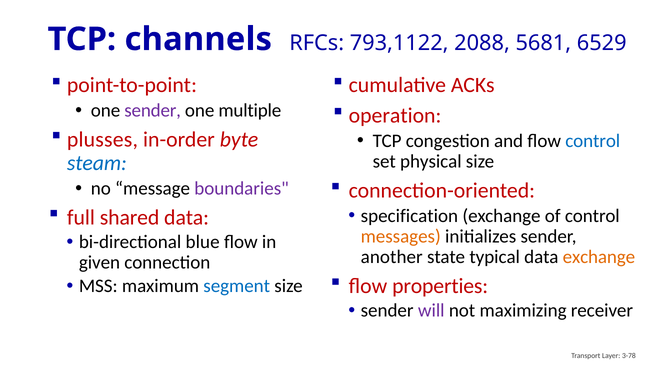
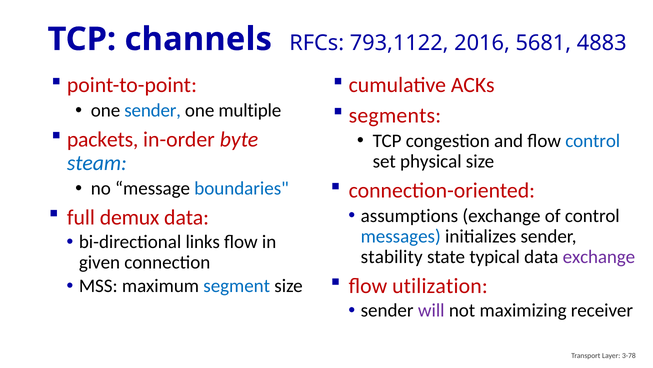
2088: 2088 -> 2016
6529: 6529 -> 4883
sender at (153, 110) colour: purple -> blue
operation: operation -> segments
plusses: plusses -> packets
boundaries colour: purple -> blue
shared: shared -> demux
specification: specification -> assumptions
messages colour: orange -> blue
blue: blue -> links
another: another -> stability
exchange at (599, 256) colour: orange -> purple
properties: properties -> utilization
